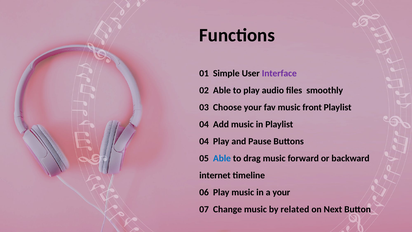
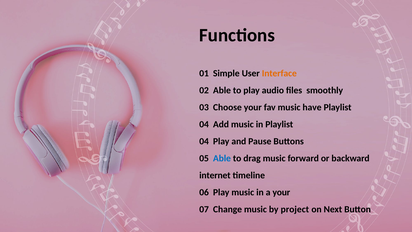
Interface colour: purple -> orange
front: front -> have
related: related -> project
